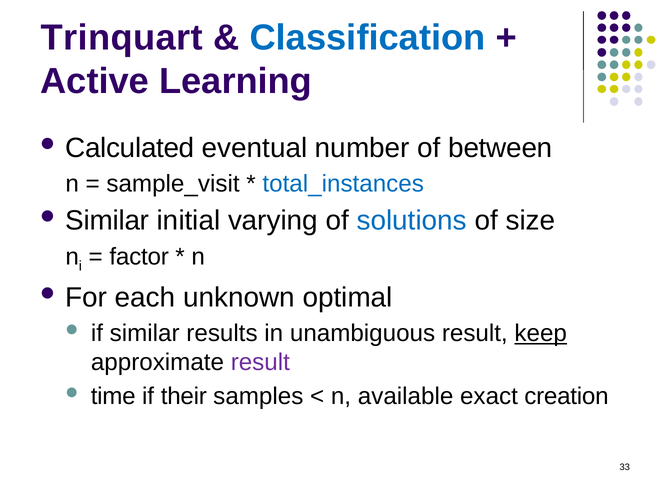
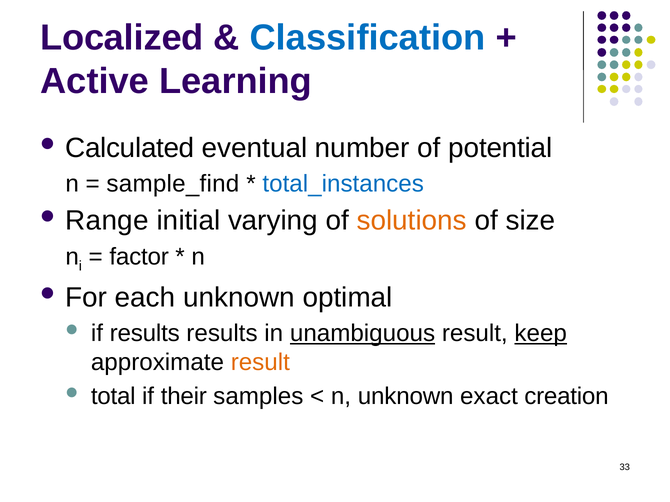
Trinquart: Trinquart -> Localized
between: between -> potential
sample_visit: sample_visit -> sample_find
Similar at (107, 221): Similar -> Range
solutions colour: blue -> orange
if similar: similar -> results
unambiguous underline: none -> present
result at (260, 363) colour: purple -> orange
time: time -> total
n available: available -> unknown
